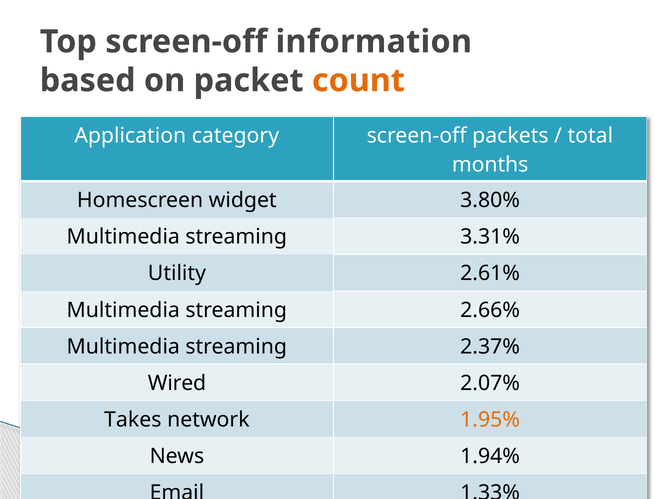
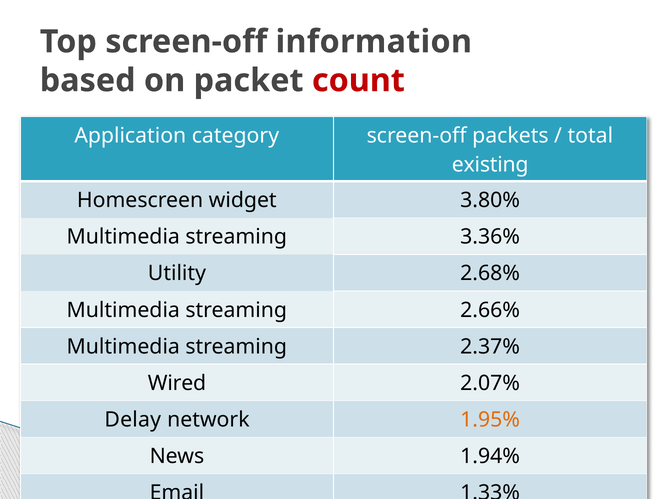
count colour: orange -> red
months: months -> existing
3.31%: 3.31% -> 3.36%
2.61%: 2.61% -> 2.68%
Takes: Takes -> Delay
